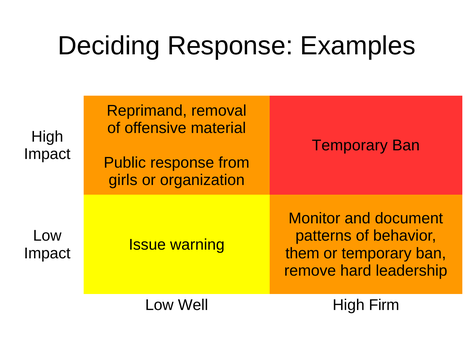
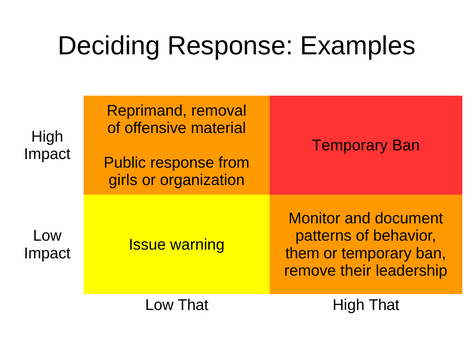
hard: hard -> their
Low Well: Well -> That
High Firm: Firm -> That
